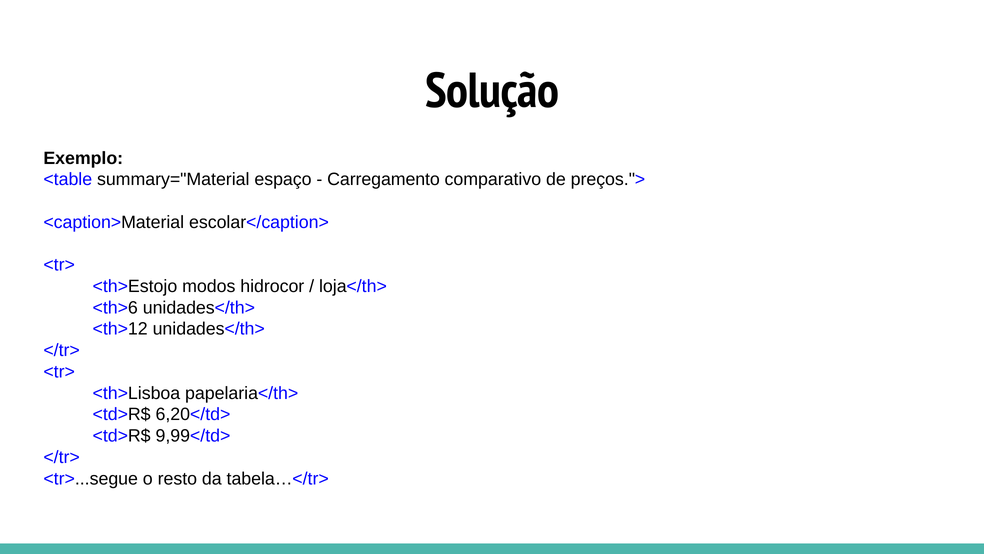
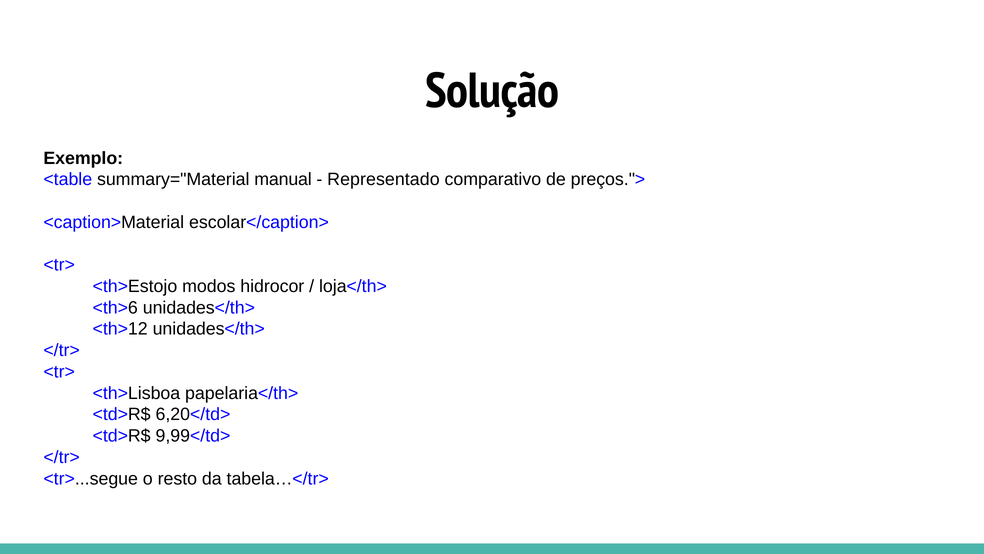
espaço: espaço -> manual
Carregamento: Carregamento -> Representado
